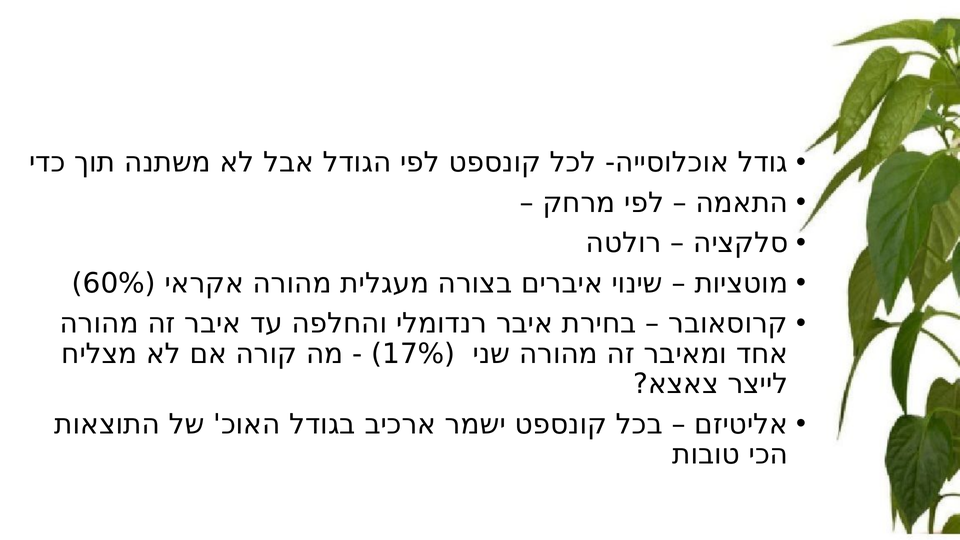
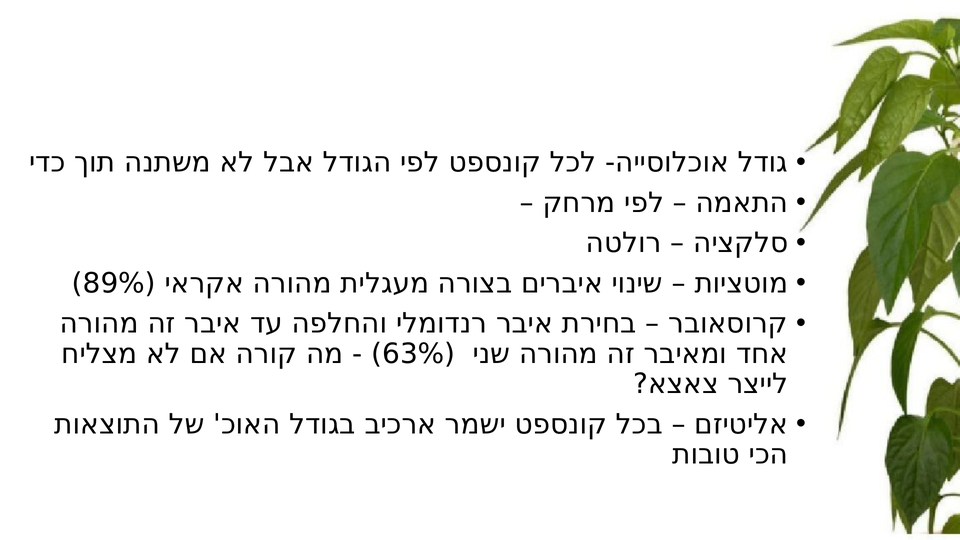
60%: 60% -> 89%
17%: 17% -> 63%
